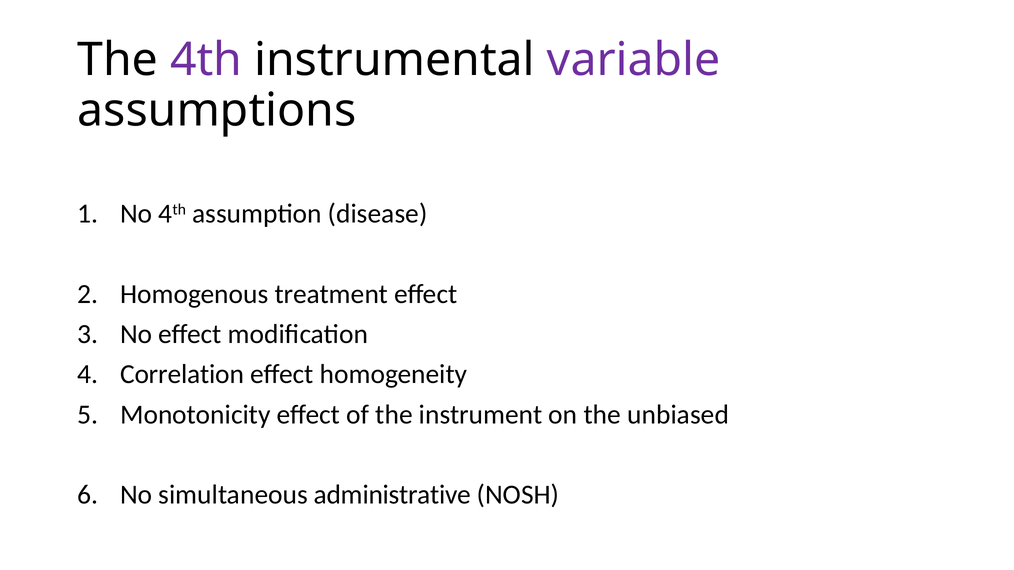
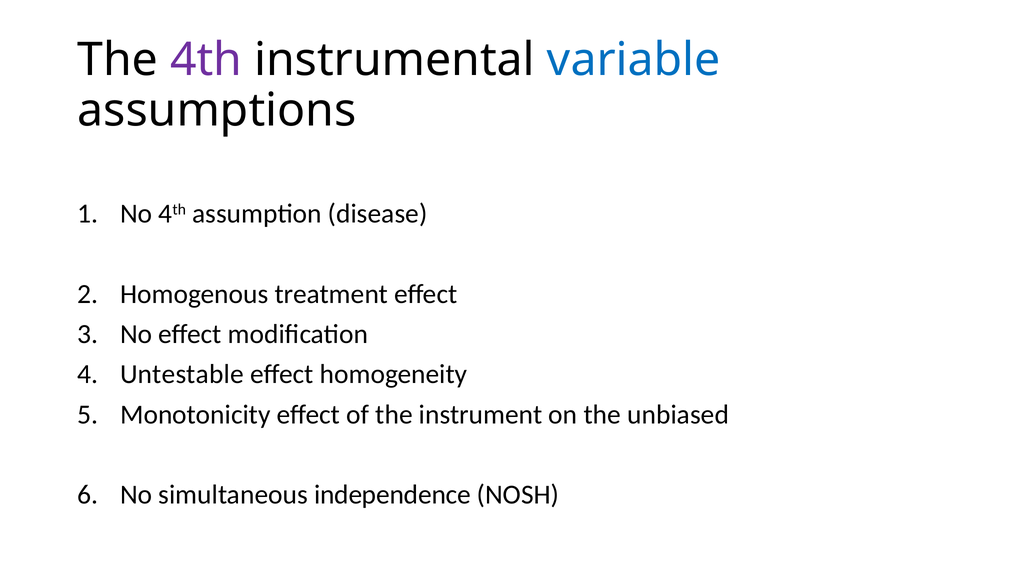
variable colour: purple -> blue
Correlation: Correlation -> Untestable
administrative: administrative -> independence
